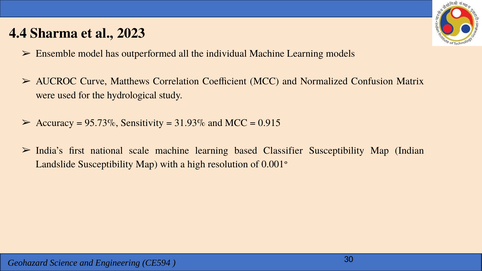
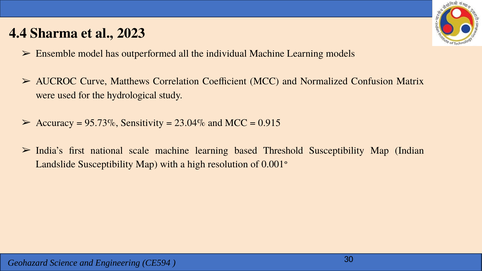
31.93%: 31.93% -> 23.04%
Classifier: Classifier -> Threshold
